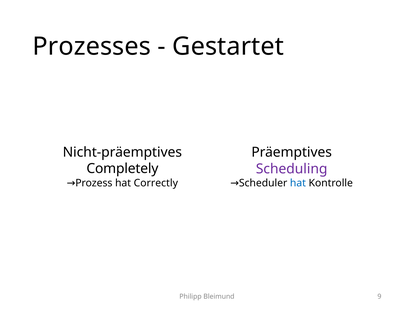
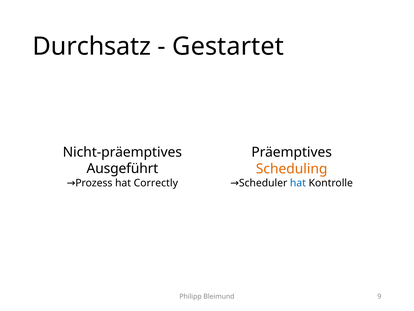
Prozesses: Prozesses -> Durchsatz
Completely: Completely -> Ausgeführt
Scheduling colour: purple -> orange
